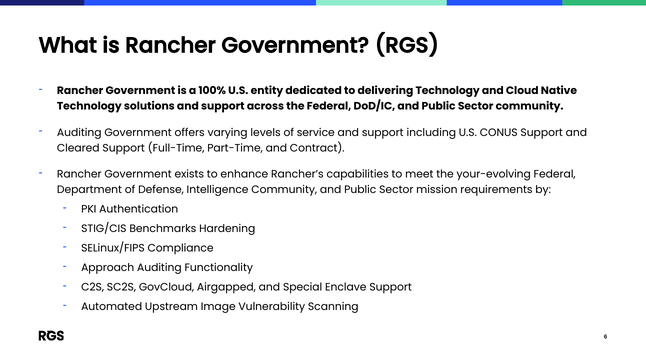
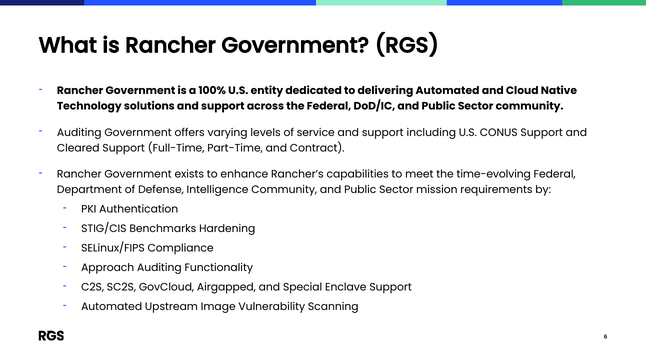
delivering Technology: Technology -> Automated
your-evolving: your-evolving -> time-evolving
